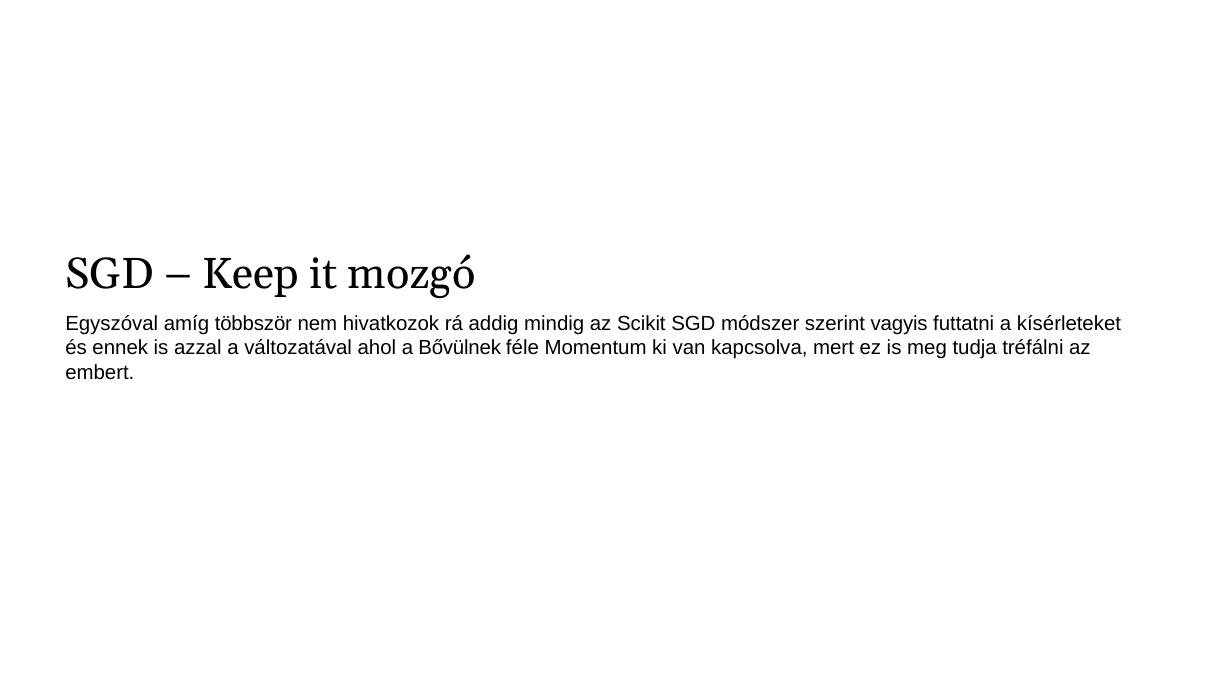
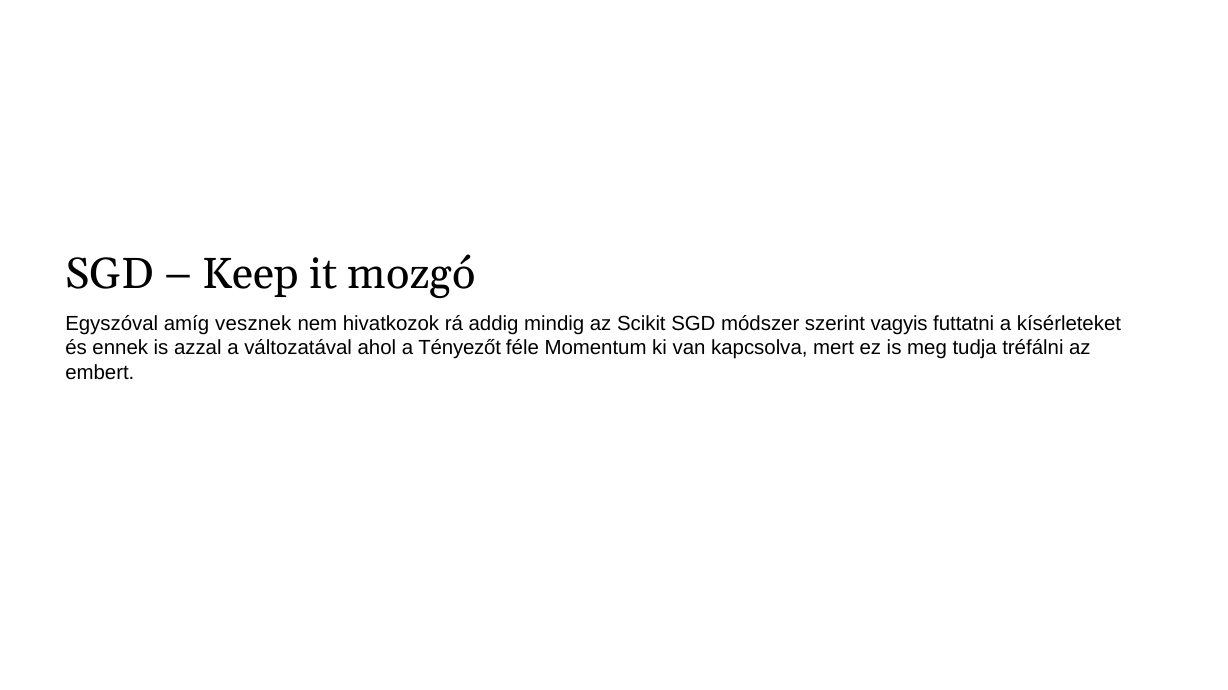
többször: többször -> vesznek
Bővülnek: Bővülnek -> Tényezőt
